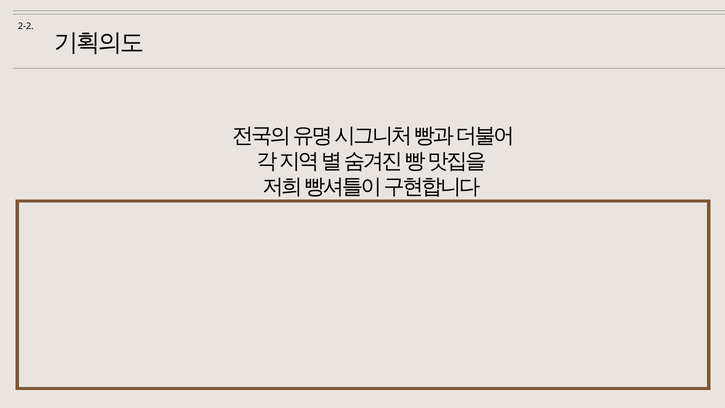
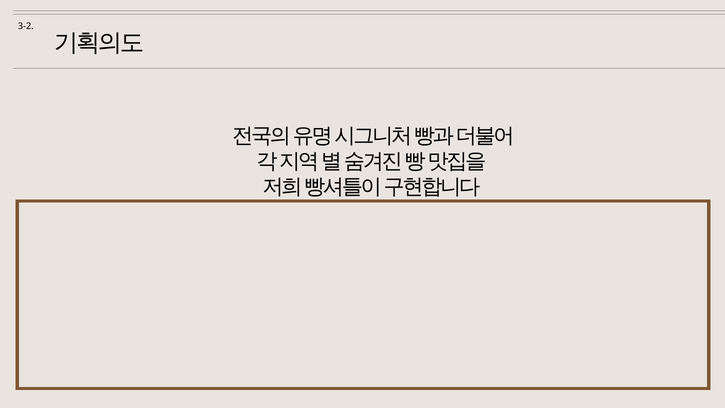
2-2: 2-2 -> 3-2
